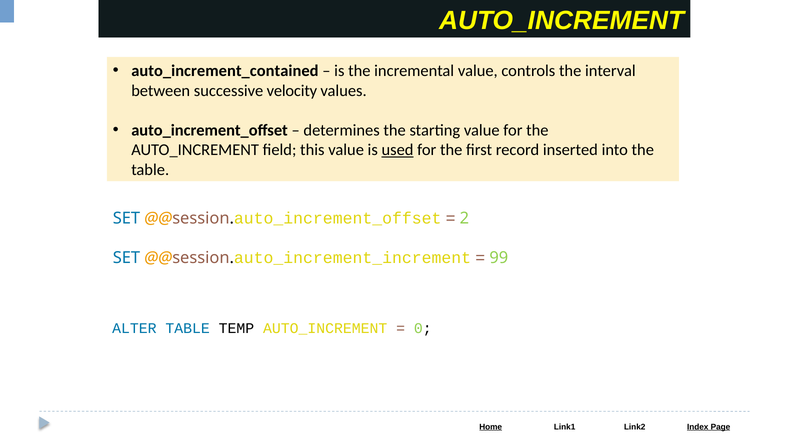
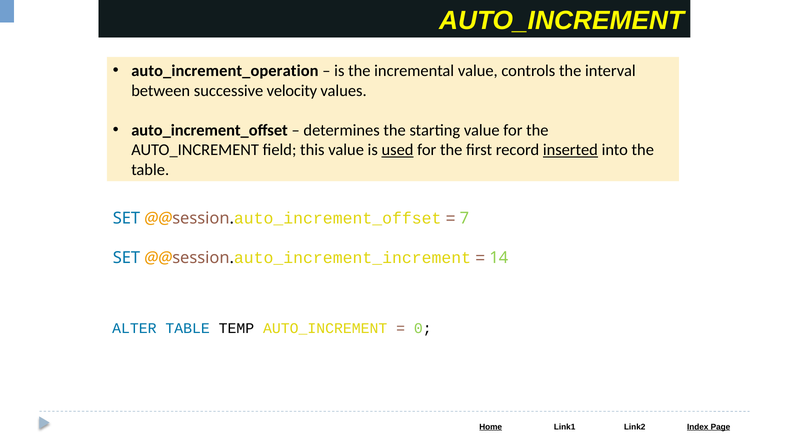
auto_increment_contained: auto_increment_contained -> auto_increment_operation
inserted underline: none -> present
2: 2 -> 7
99: 99 -> 14
